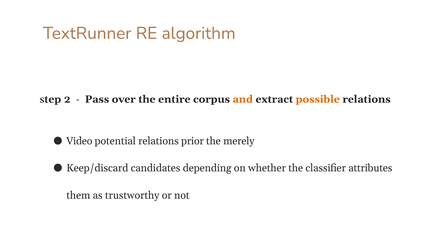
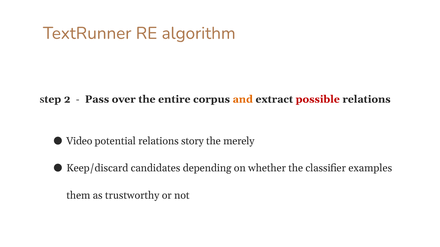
possible colour: orange -> red
prior: prior -> story
attributes: attributes -> examples
